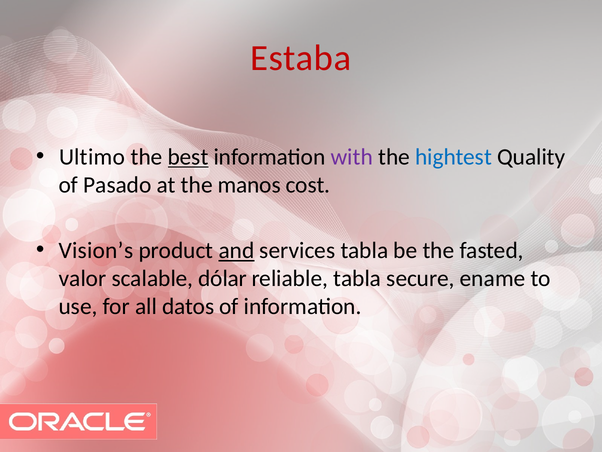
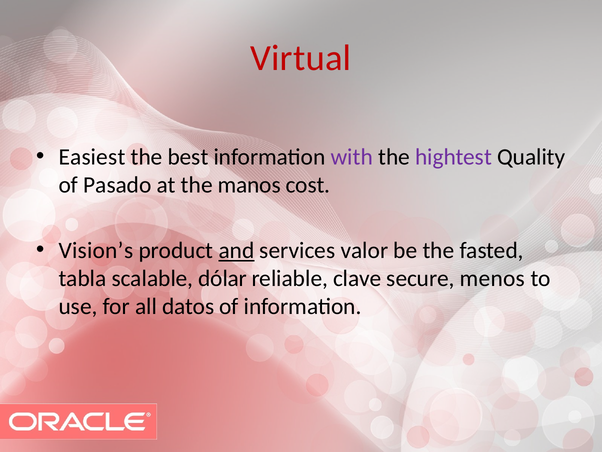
Estaba: Estaba -> Virtual
Ultimo: Ultimo -> Easiest
best underline: present -> none
hightest colour: blue -> purple
services tabla: tabla -> valor
valor: valor -> tabla
reliable tabla: tabla -> clave
ename: ename -> menos
